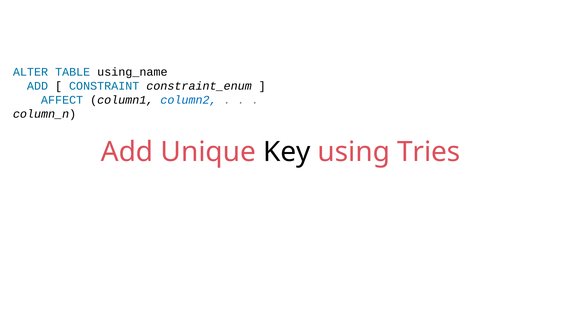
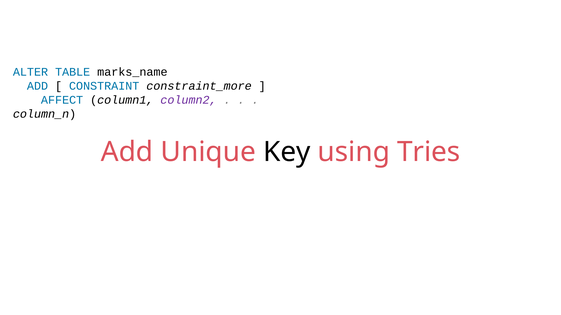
using_name: using_name -> marks_name
constraint_enum: constraint_enum -> constraint_more
column2 colour: blue -> purple
